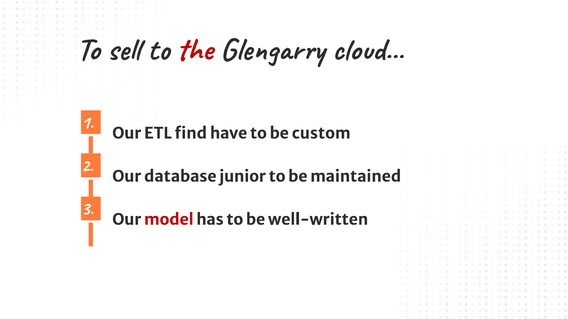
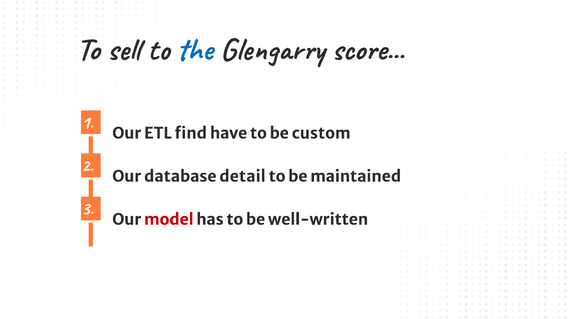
the colour: red -> blue
cloud: cloud -> score
junior: junior -> detail
